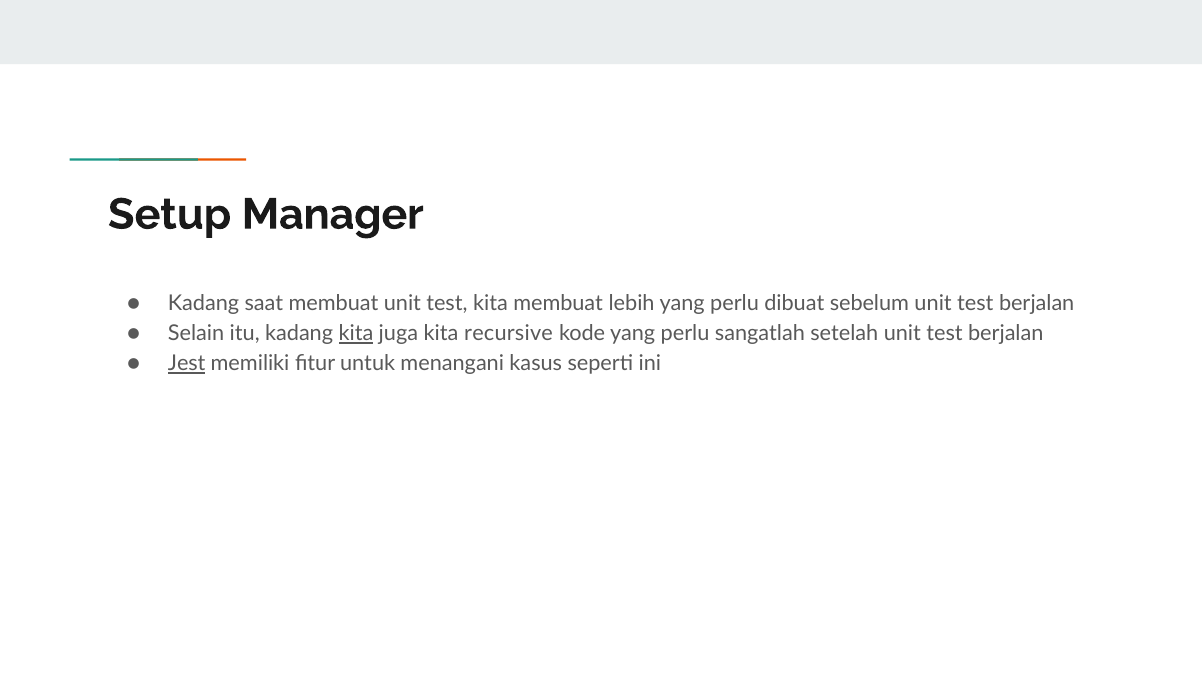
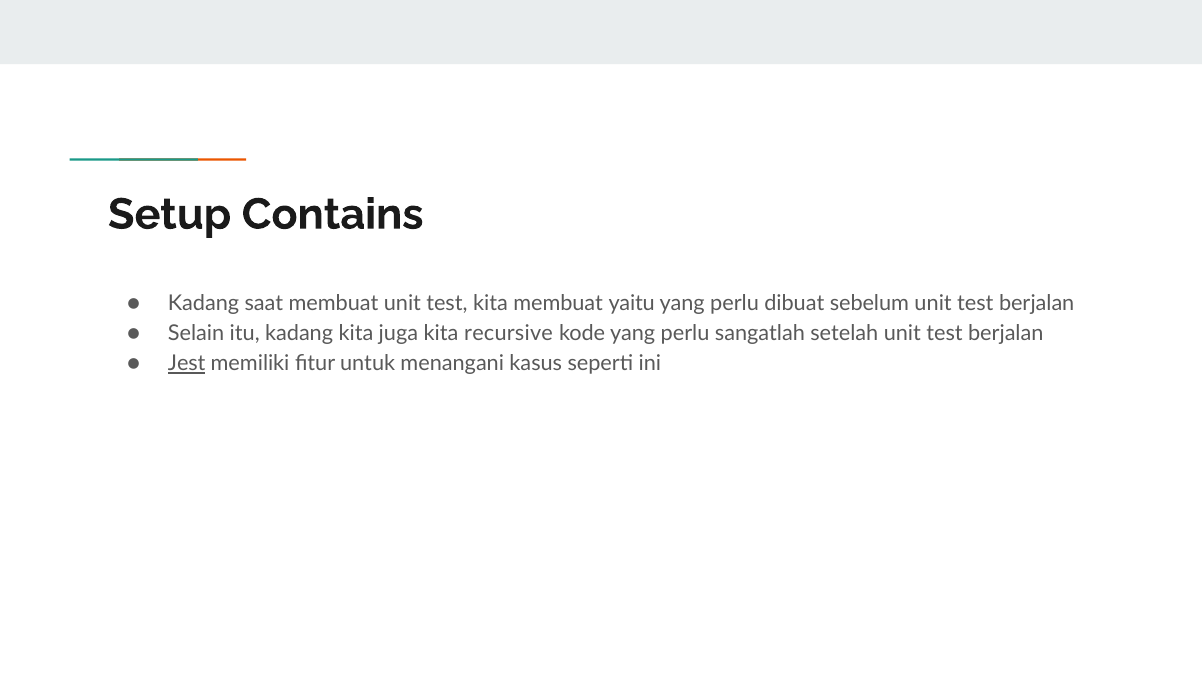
Manager: Manager -> Contains
lebih: lebih -> yaitu
kita at (356, 334) underline: present -> none
